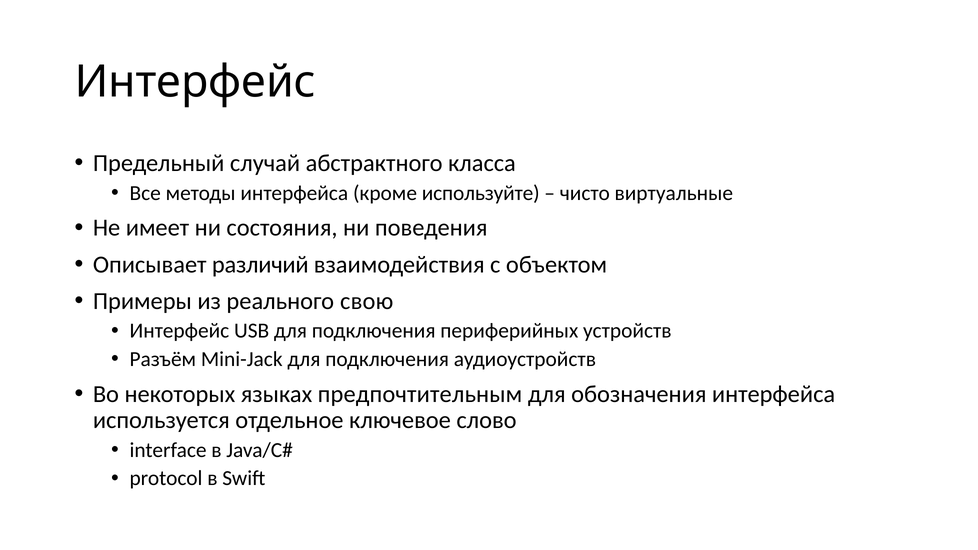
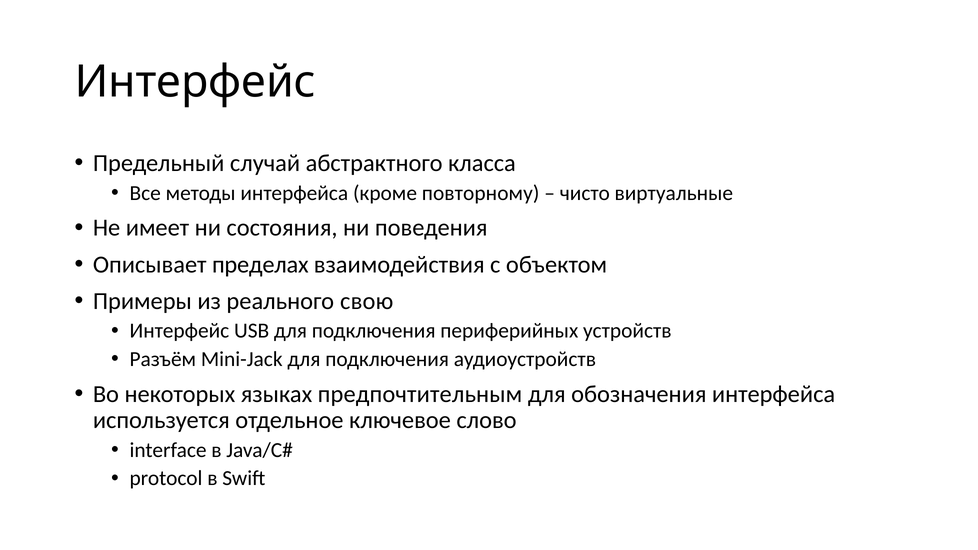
используйте: используйте -> повторному
различий: различий -> пределах
